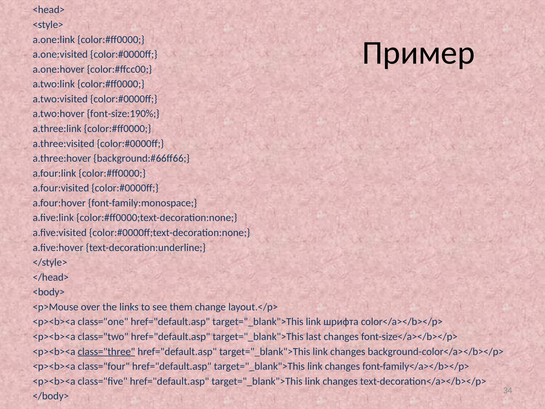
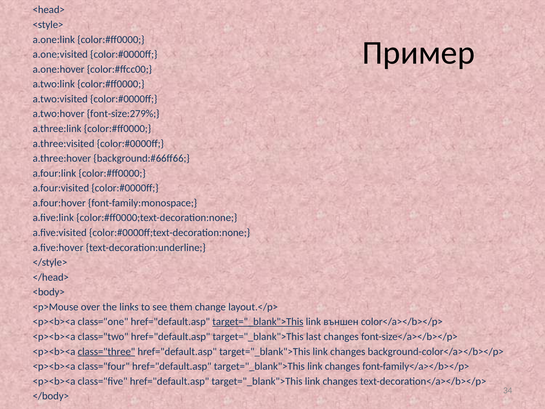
font-size:190%: font-size:190% -> font-size:279%
target="_blank">This at (258, 322) underline: none -> present
шрифта: шрифта -> външен
